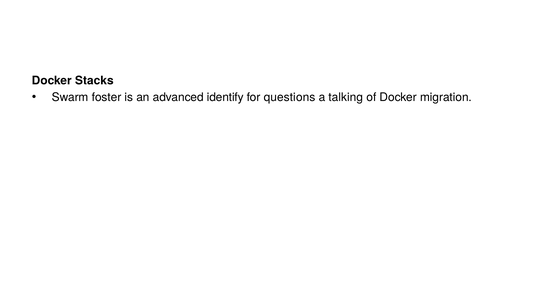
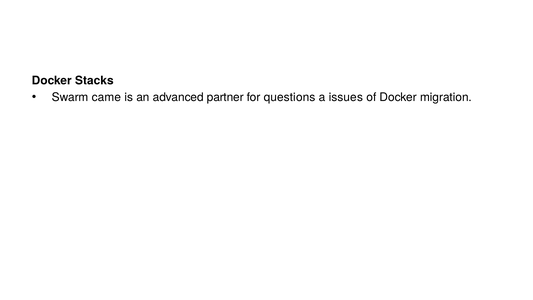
foster: foster -> came
identify: identify -> partner
talking: talking -> issues
